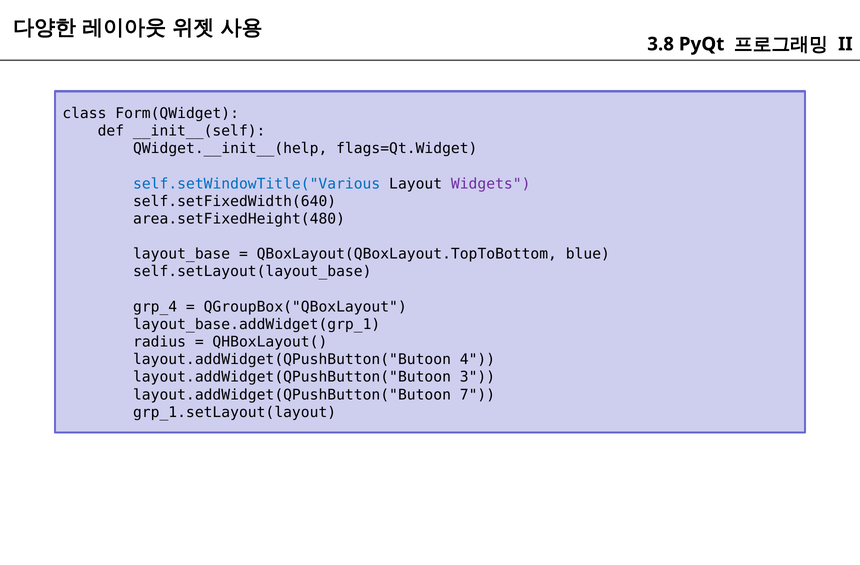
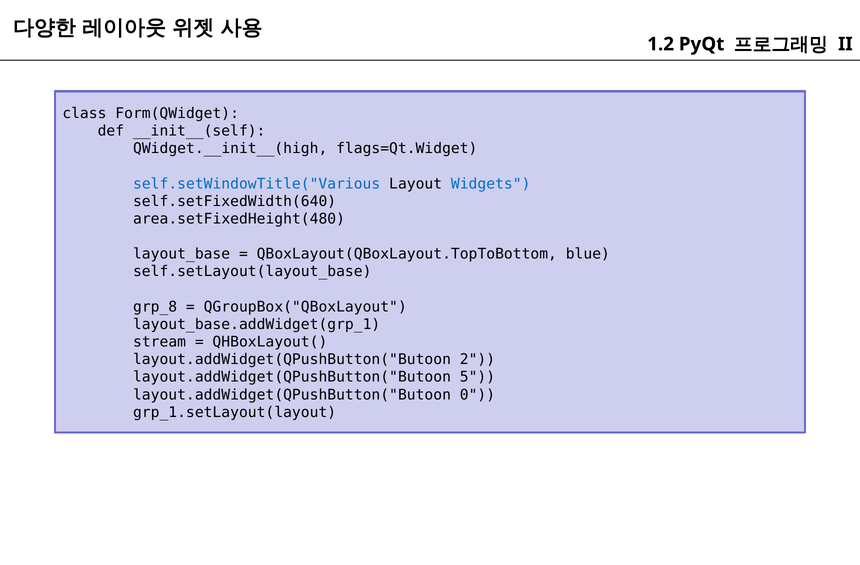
3.8: 3.8 -> 1.2
QWidget.__init__(help: QWidget.__init__(help -> QWidget.__init__(high
Widgets colour: purple -> blue
grp_4: grp_4 -> grp_8
radius: radius -> stream
4: 4 -> 2
3: 3 -> 5
7: 7 -> 0
